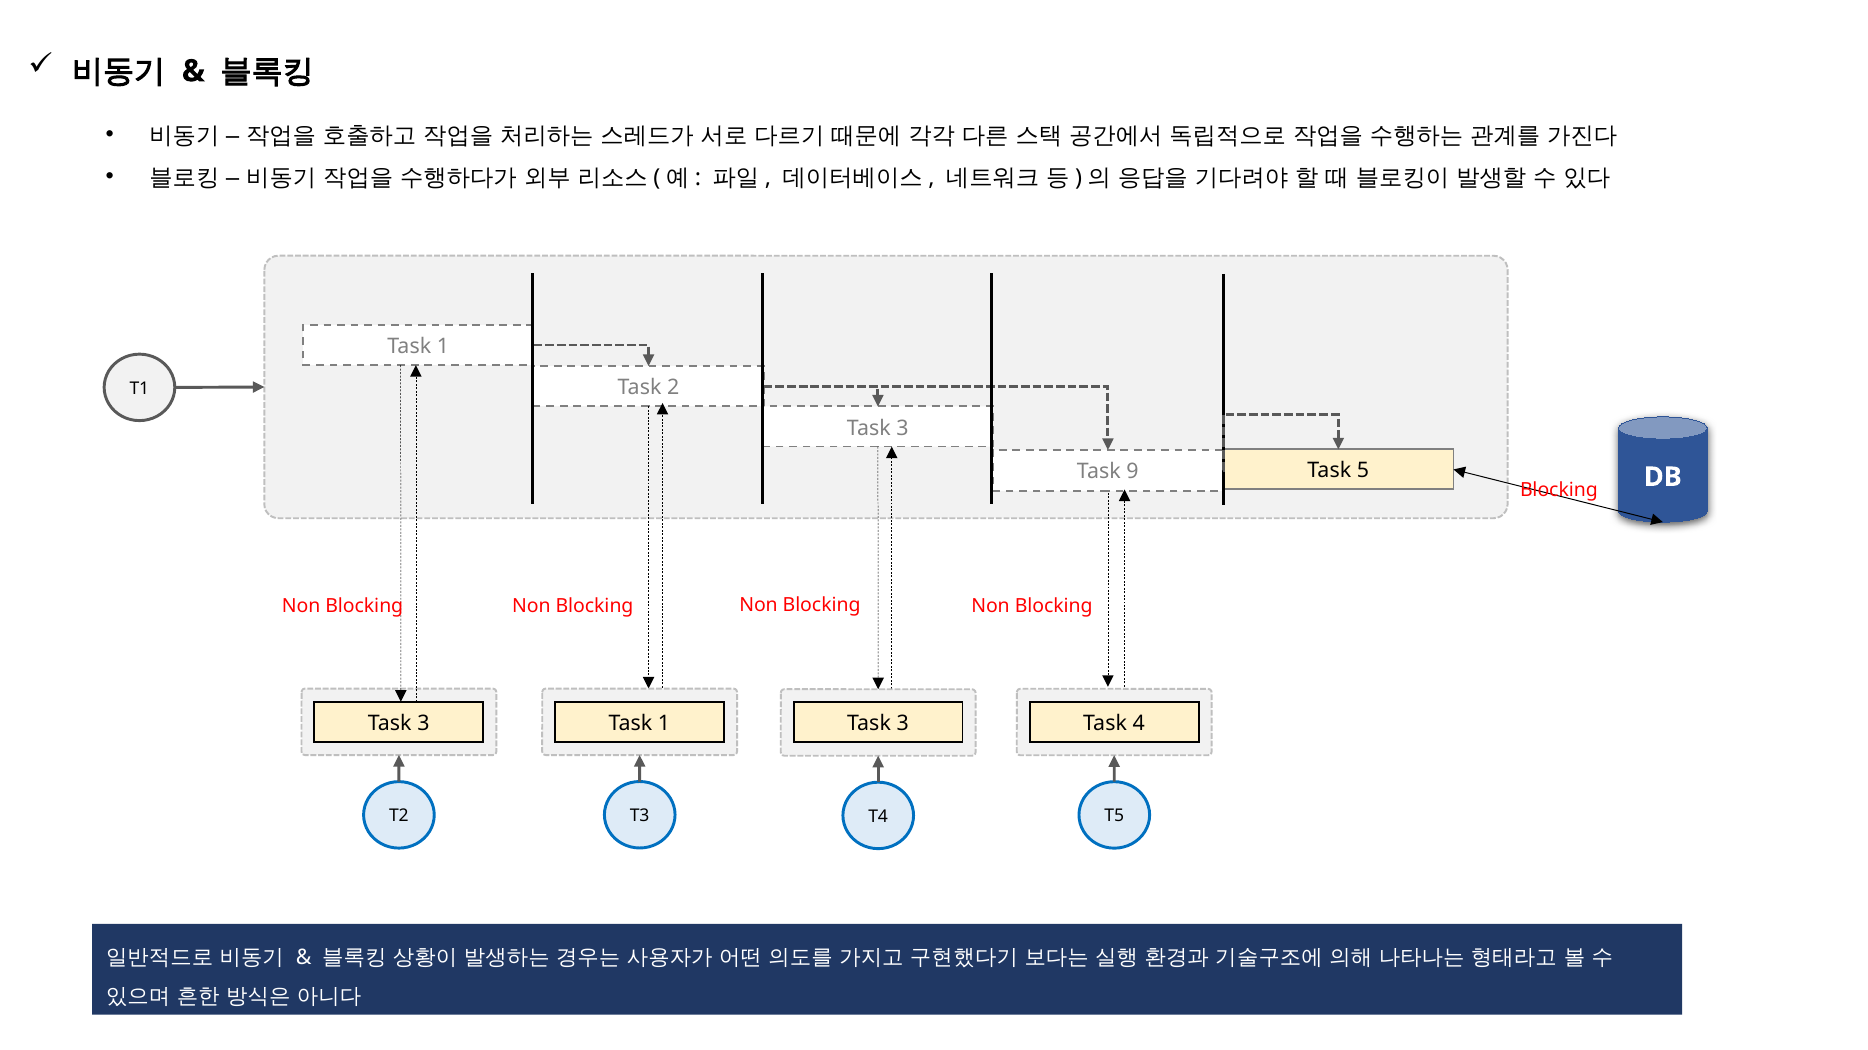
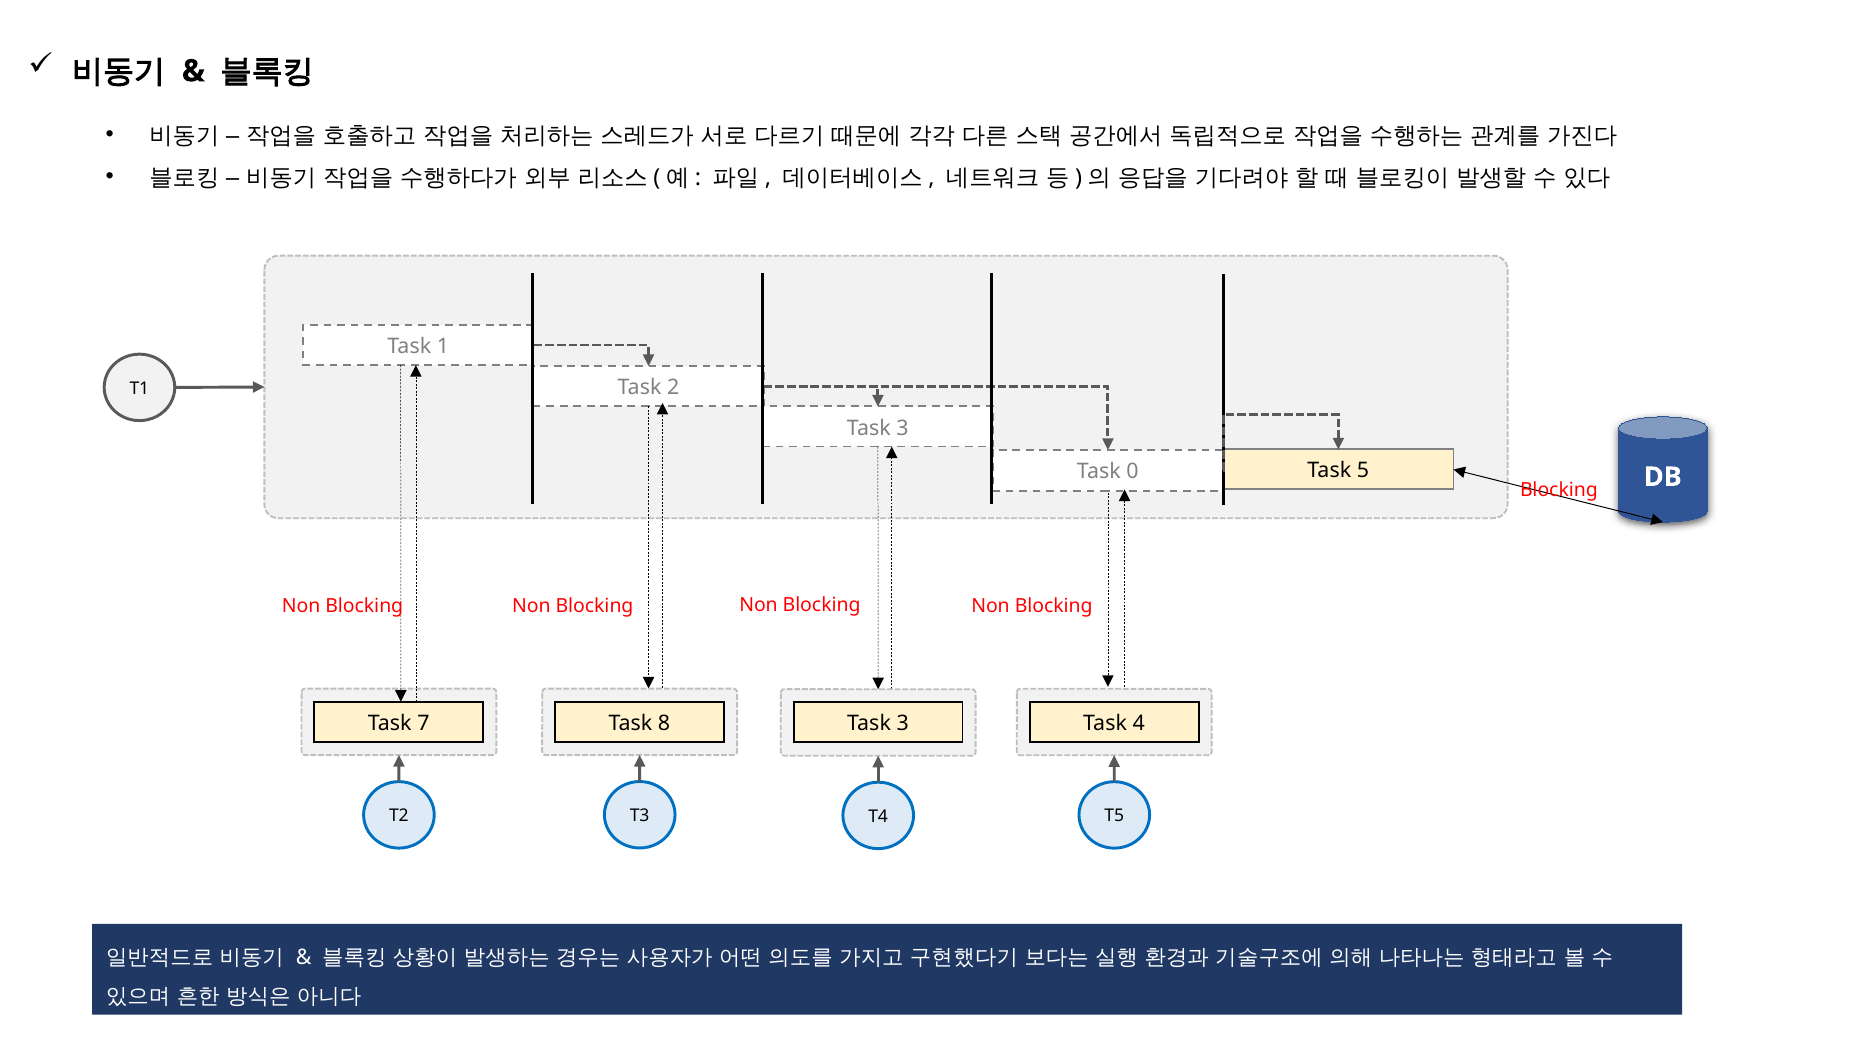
9: 9 -> 0
3 at (423, 724): 3 -> 7
1 at (664, 724): 1 -> 8
